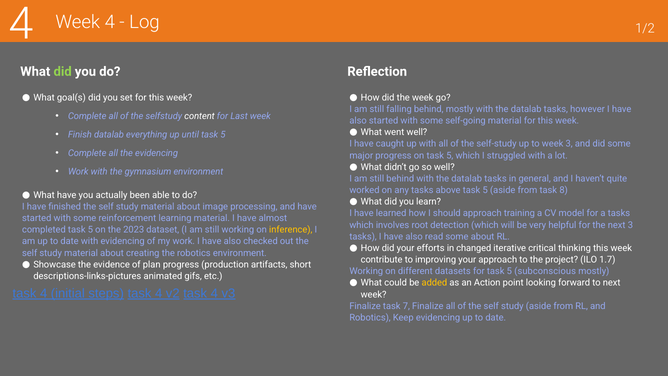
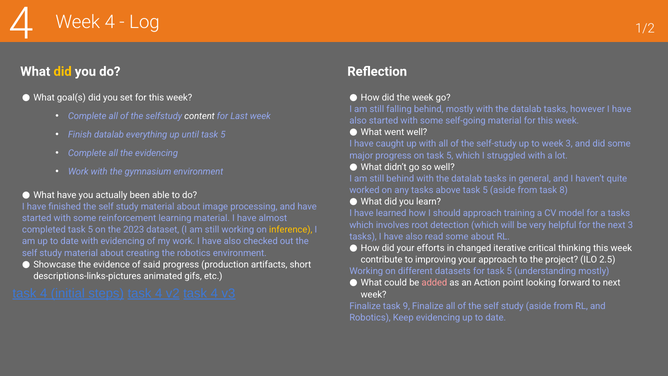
did at (63, 71) colour: light green -> yellow
1.7: 1.7 -> 2.5
plan: plan -> said
subconscious: subconscious -> understanding
added colour: yellow -> pink
7: 7 -> 9
